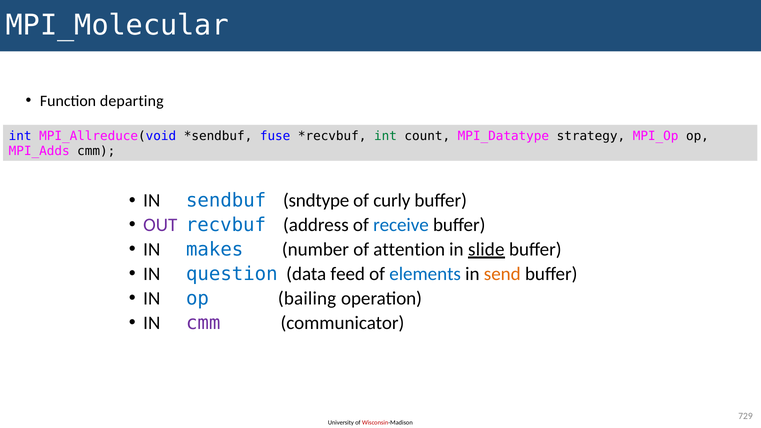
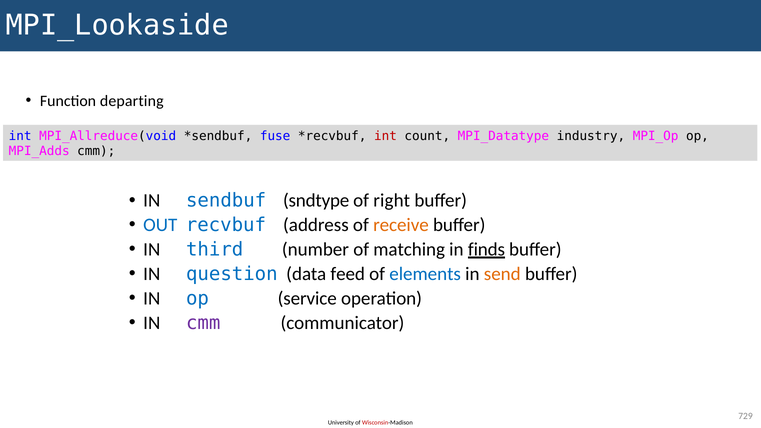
MPI_Molecular: MPI_Molecular -> MPI_Lookaside
int at (385, 136) colour: green -> red
strategy: strategy -> industry
curly: curly -> right
OUT colour: purple -> blue
receive colour: blue -> orange
makes: makes -> third
attention: attention -> matching
slide: slide -> finds
bailing: bailing -> service
